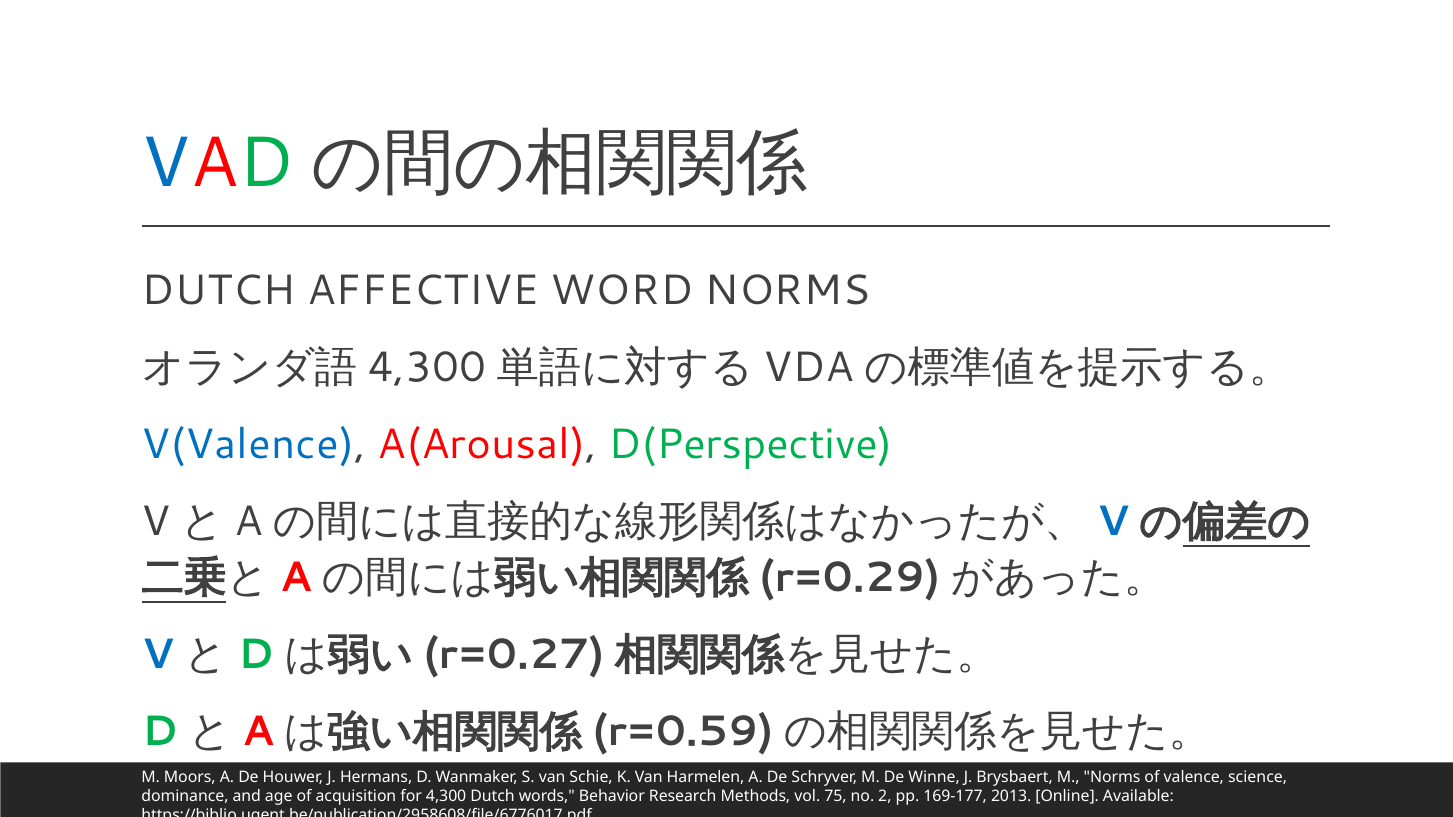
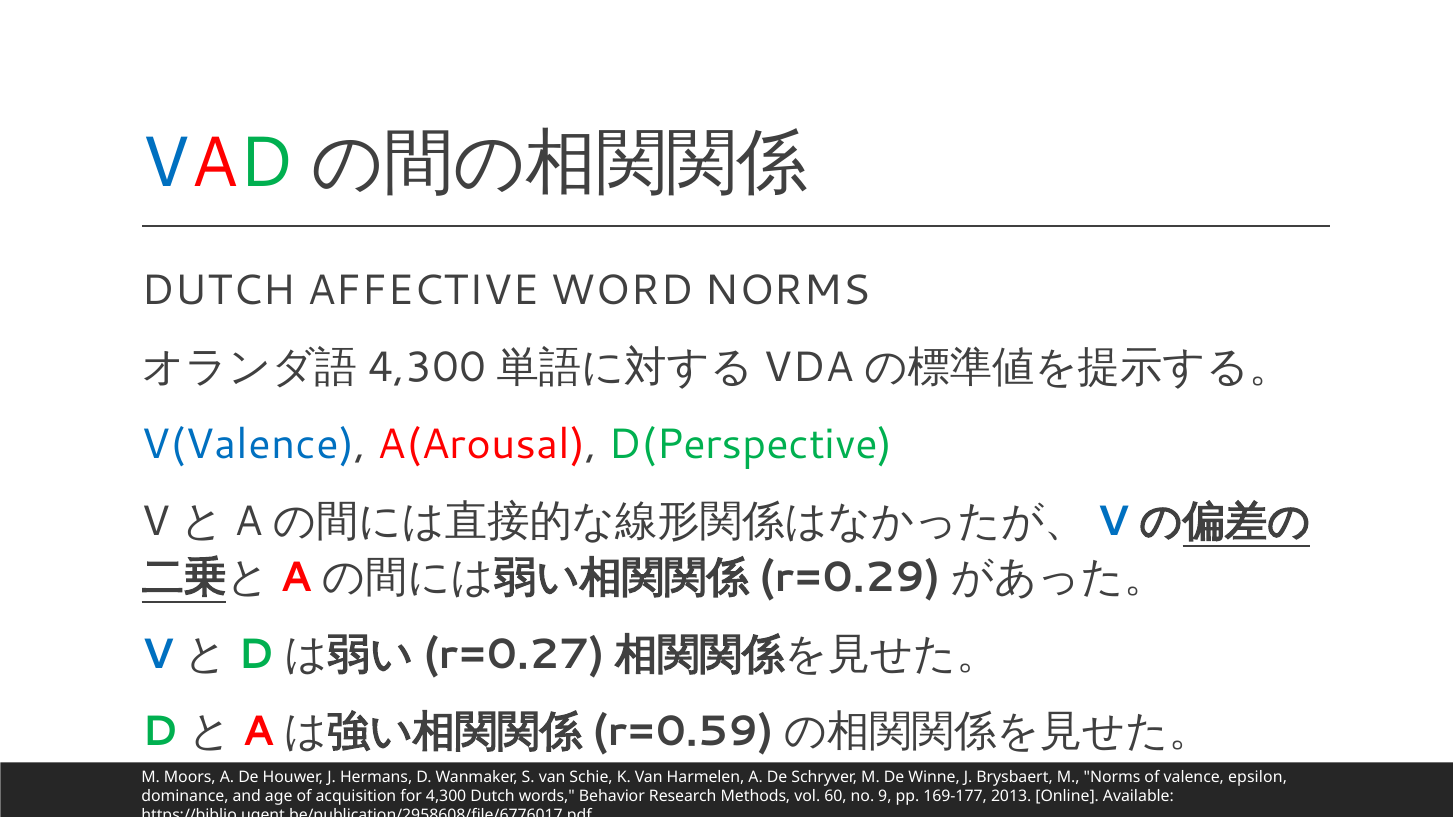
science: science -> epsilon
75: 75 -> 60
2: 2 -> 9
